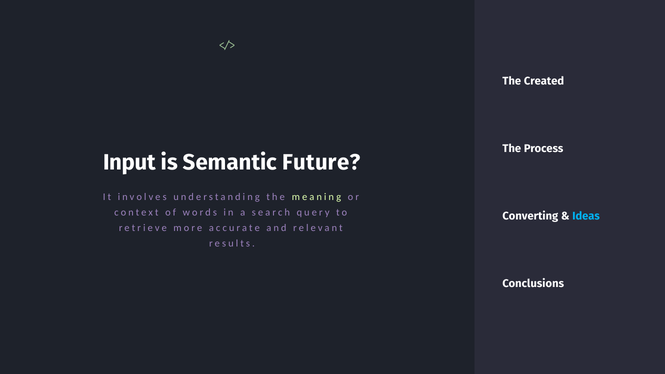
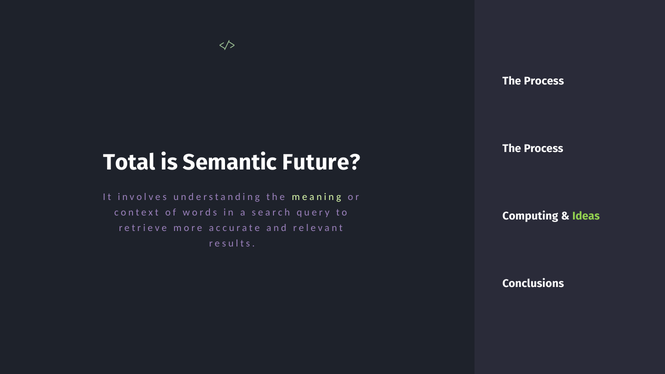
Created at (544, 81): Created -> Process
Input: Input -> Total
Converting: Converting -> Computing
Ideas colour: light blue -> light green
